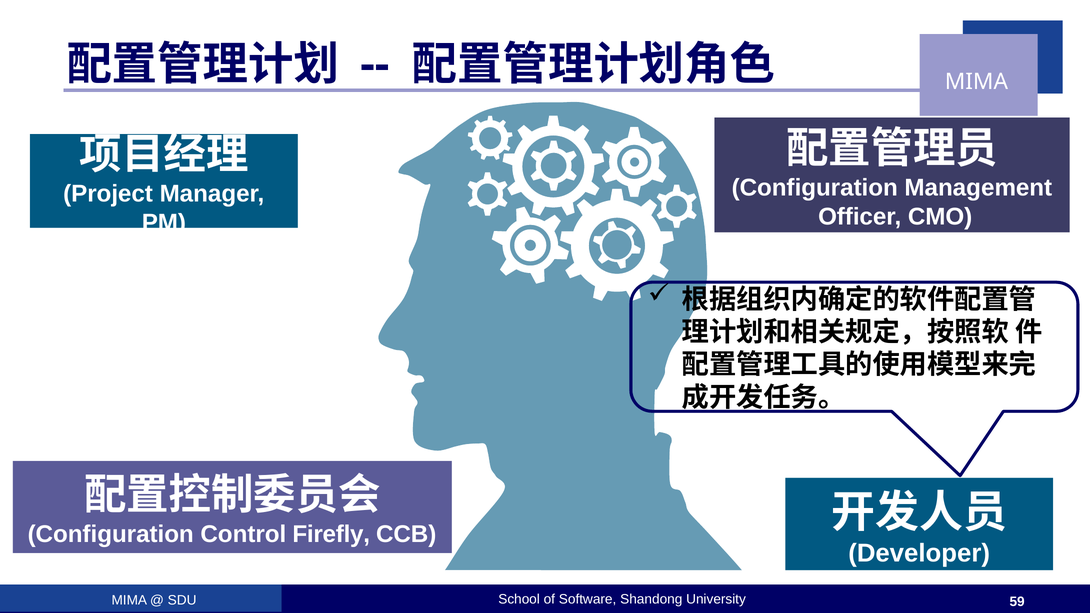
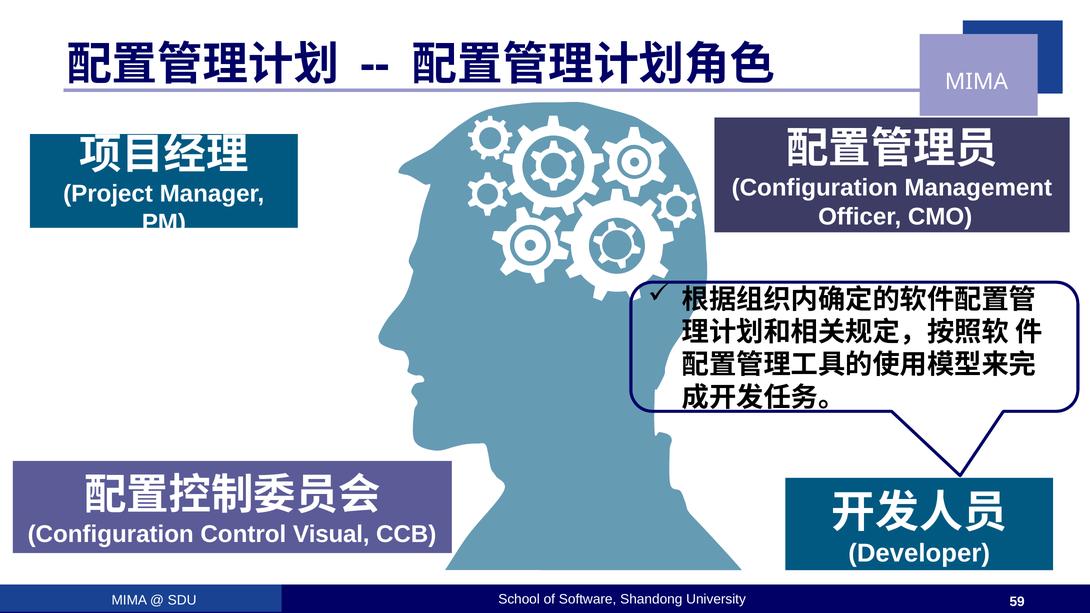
Firefly: Firefly -> Visual
